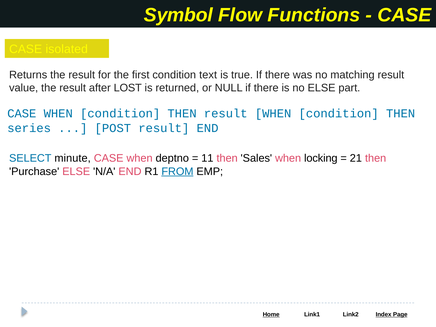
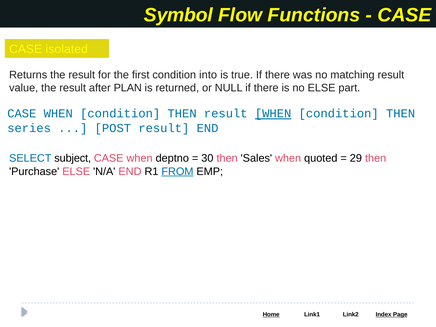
text: text -> into
LOST: LOST -> PLAN
WHEN at (273, 114) underline: none -> present
minute: minute -> subject
11: 11 -> 30
locking: locking -> quoted
21: 21 -> 29
